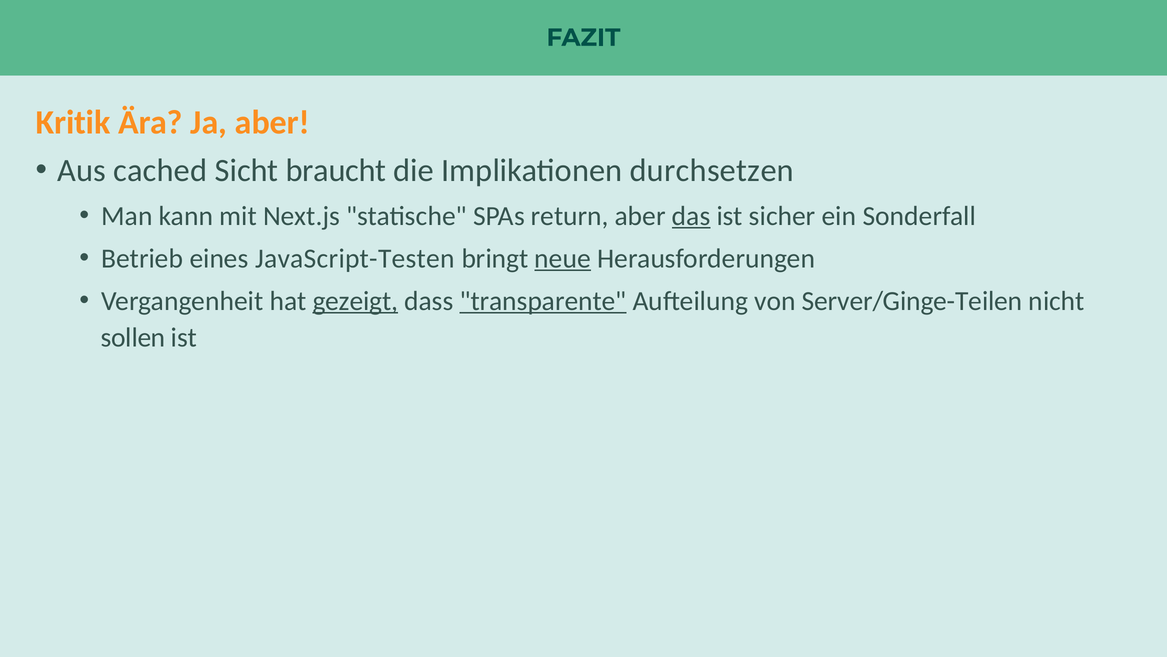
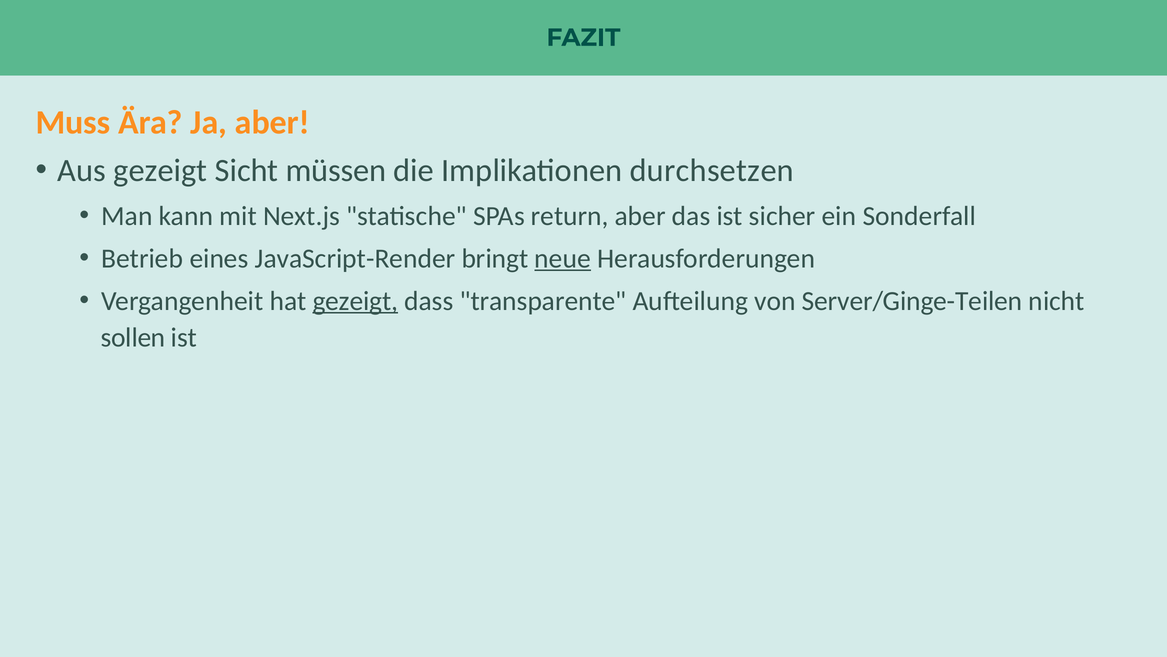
Kritik: Kritik -> Muss
Aus cached: cached -> gezeigt
braucht: braucht -> müssen
das underline: present -> none
JavaScript-Testen: JavaScript-Testen -> JavaScript-Render
transparente underline: present -> none
